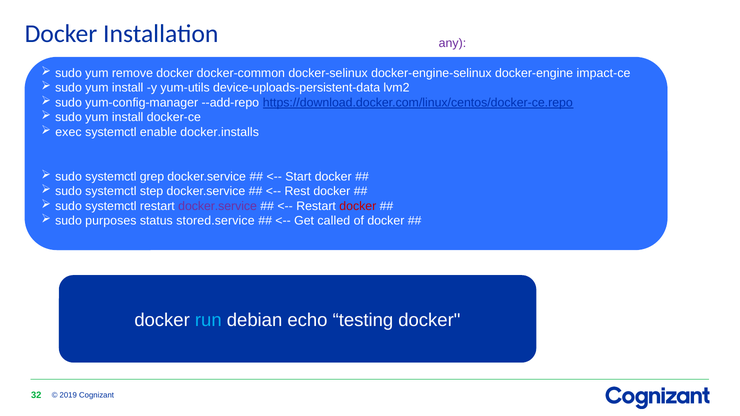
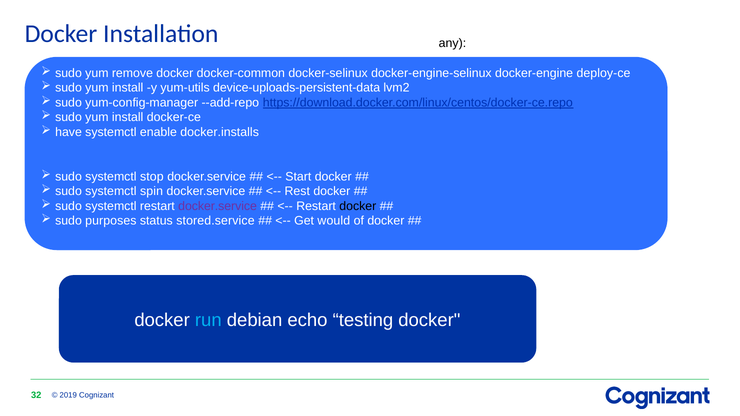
any colour: purple -> black
impact-ce: impact-ce -> deploy-ce
exec: exec -> have
grep: grep -> stop
step: step -> spin
docker at (358, 206) colour: red -> black
called: called -> would
